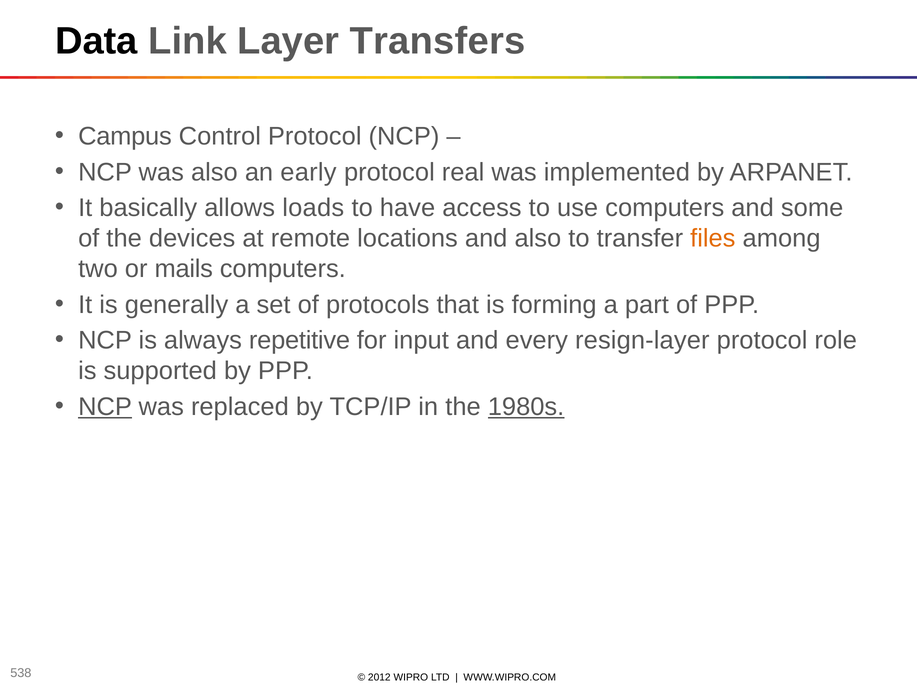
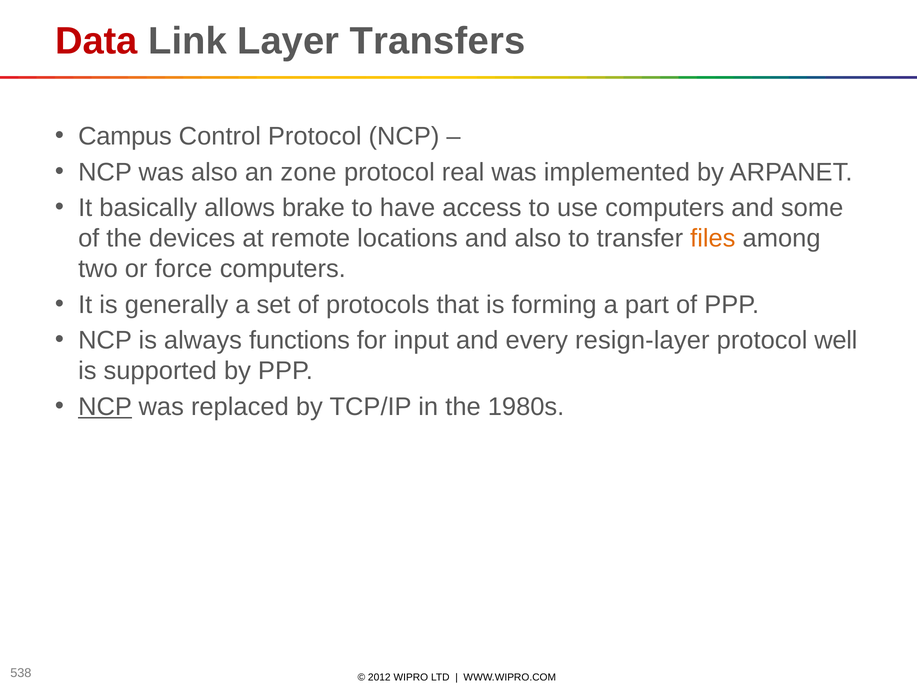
Data colour: black -> red
early: early -> zone
loads: loads -> brake
mails: mails -> force
repetitive: repetitive -> functions
role: role -> well
1980s underline: present -> none
